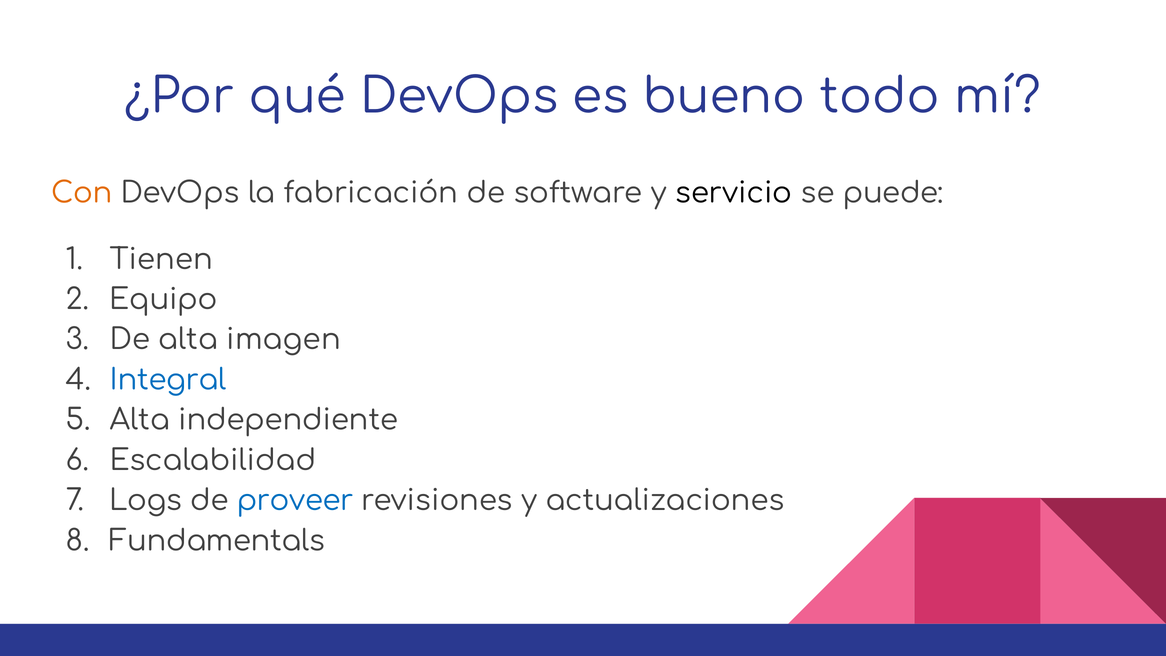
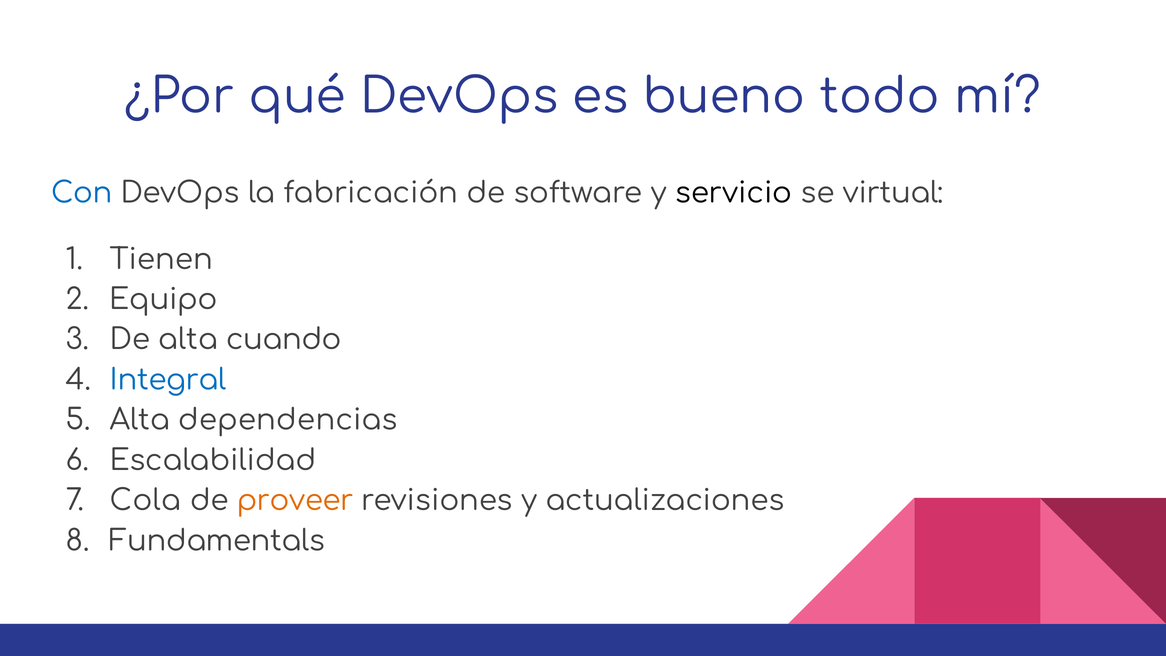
Con colour: orange -> blue
puede: puede -> virtual
imagen: imagen -> cuando
independiente: independiente -> dependencias
Logs: Logs -> Cola
proveer colour: blue -> orange
